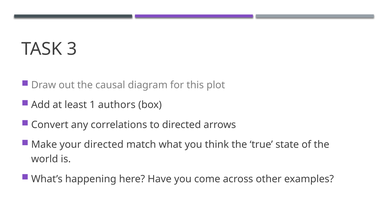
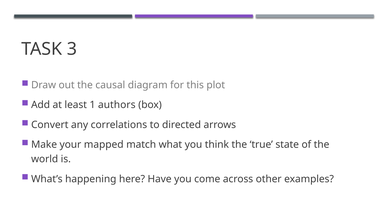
your directed: directed -> mapped
